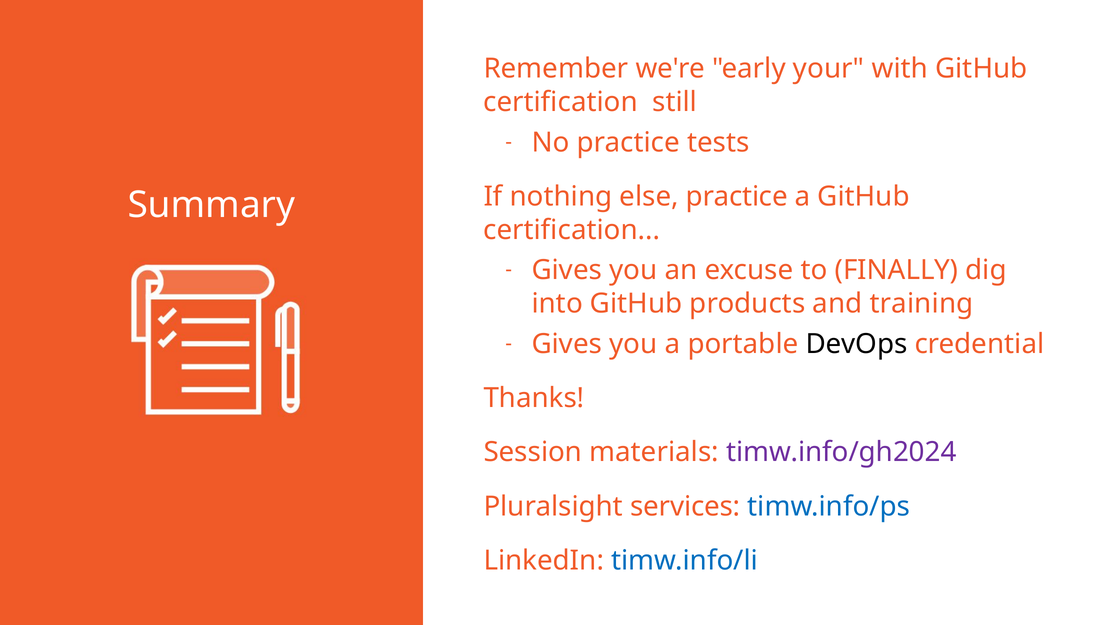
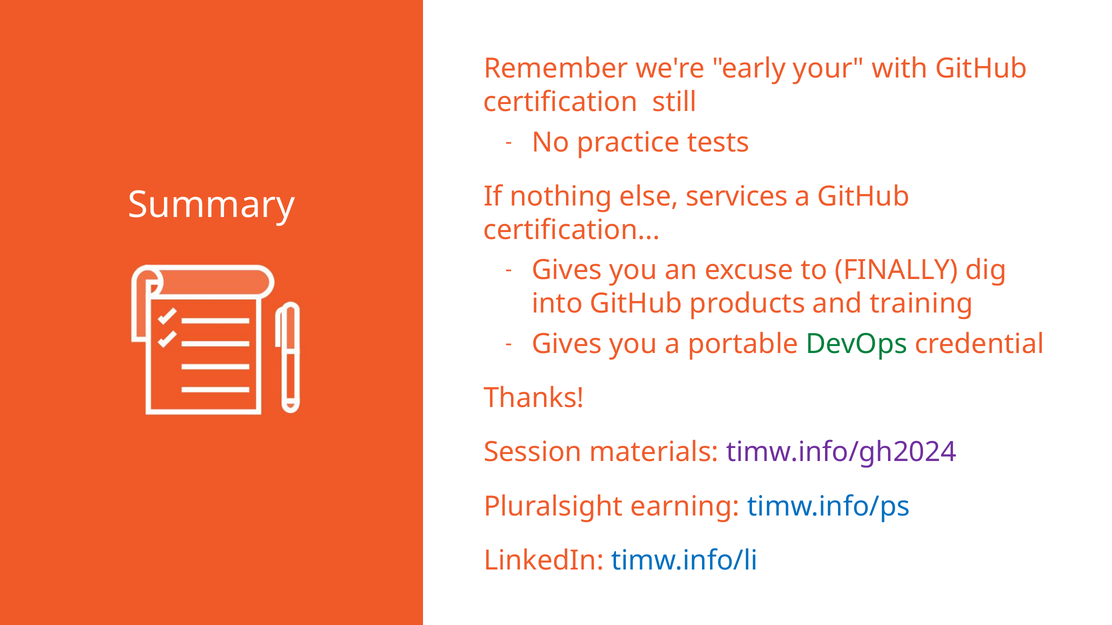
else practice: practice -> services
DevOps colour: black -> green
services: services -> earning
